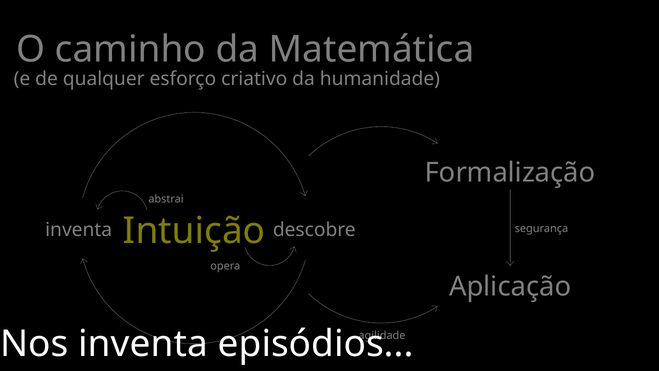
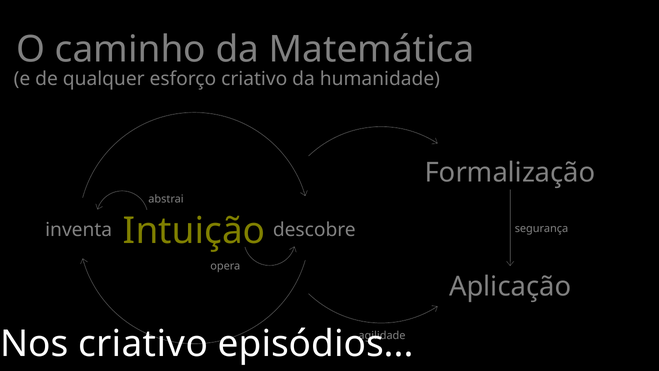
Nos inventa: inventa -> criativo
